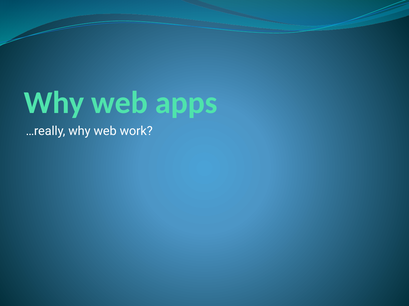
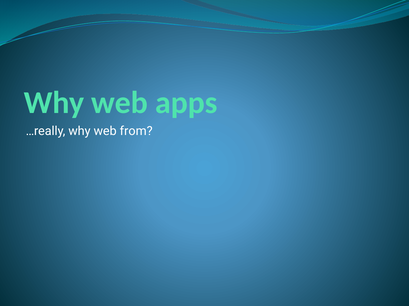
work: work -> from
